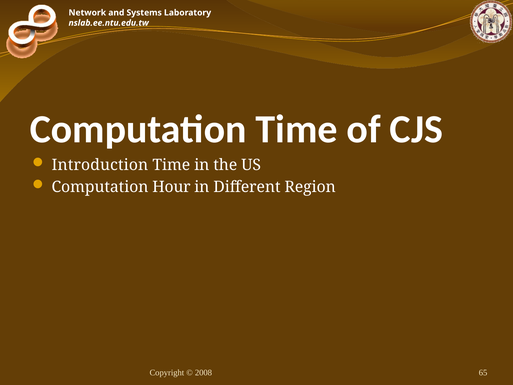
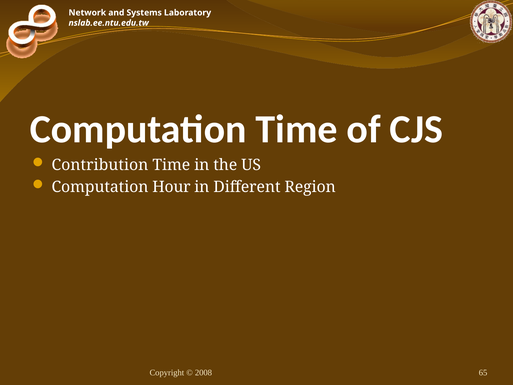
Introduction: Introduction -> Contribution
